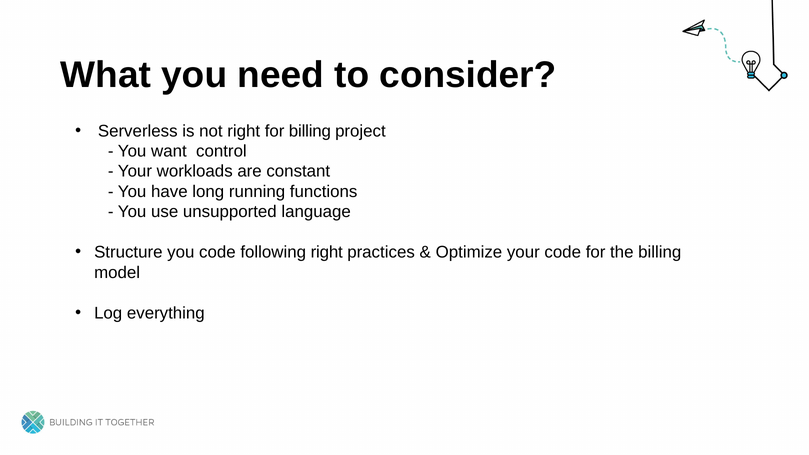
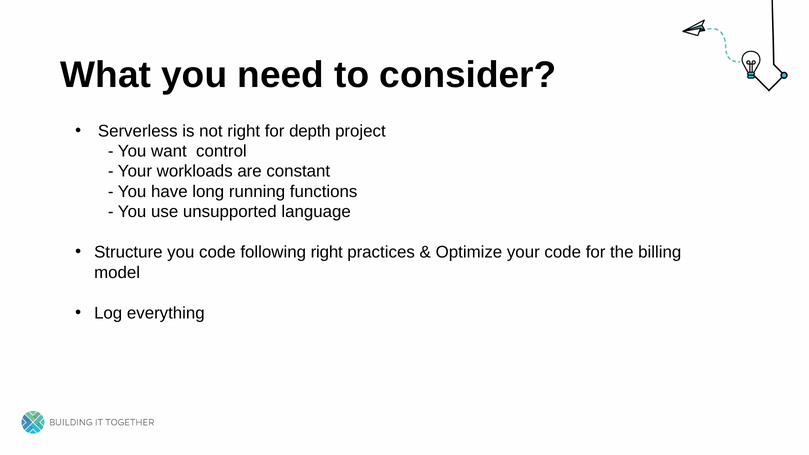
for billing: billing -> depth
